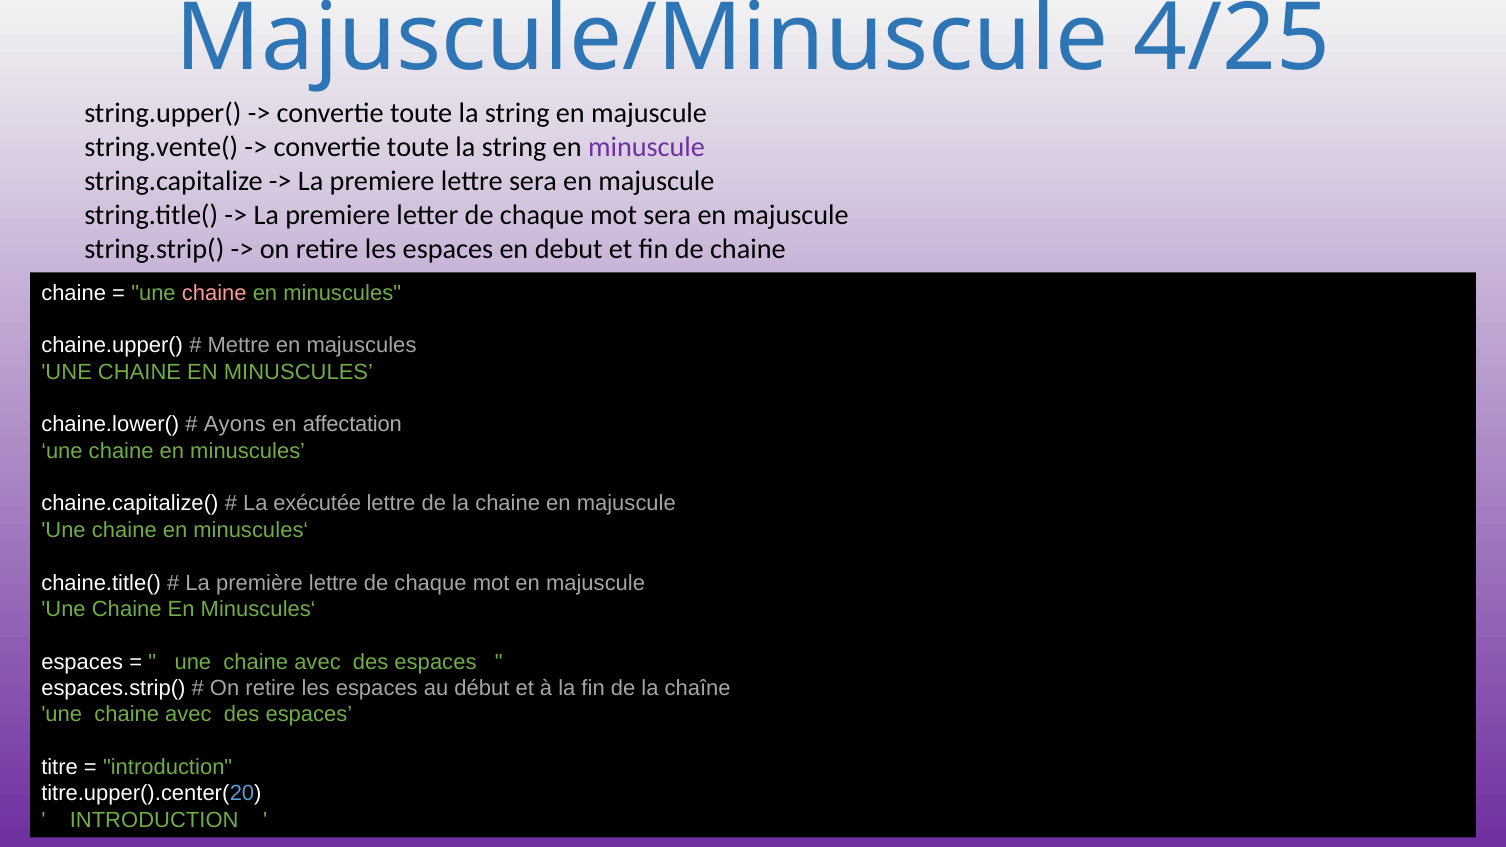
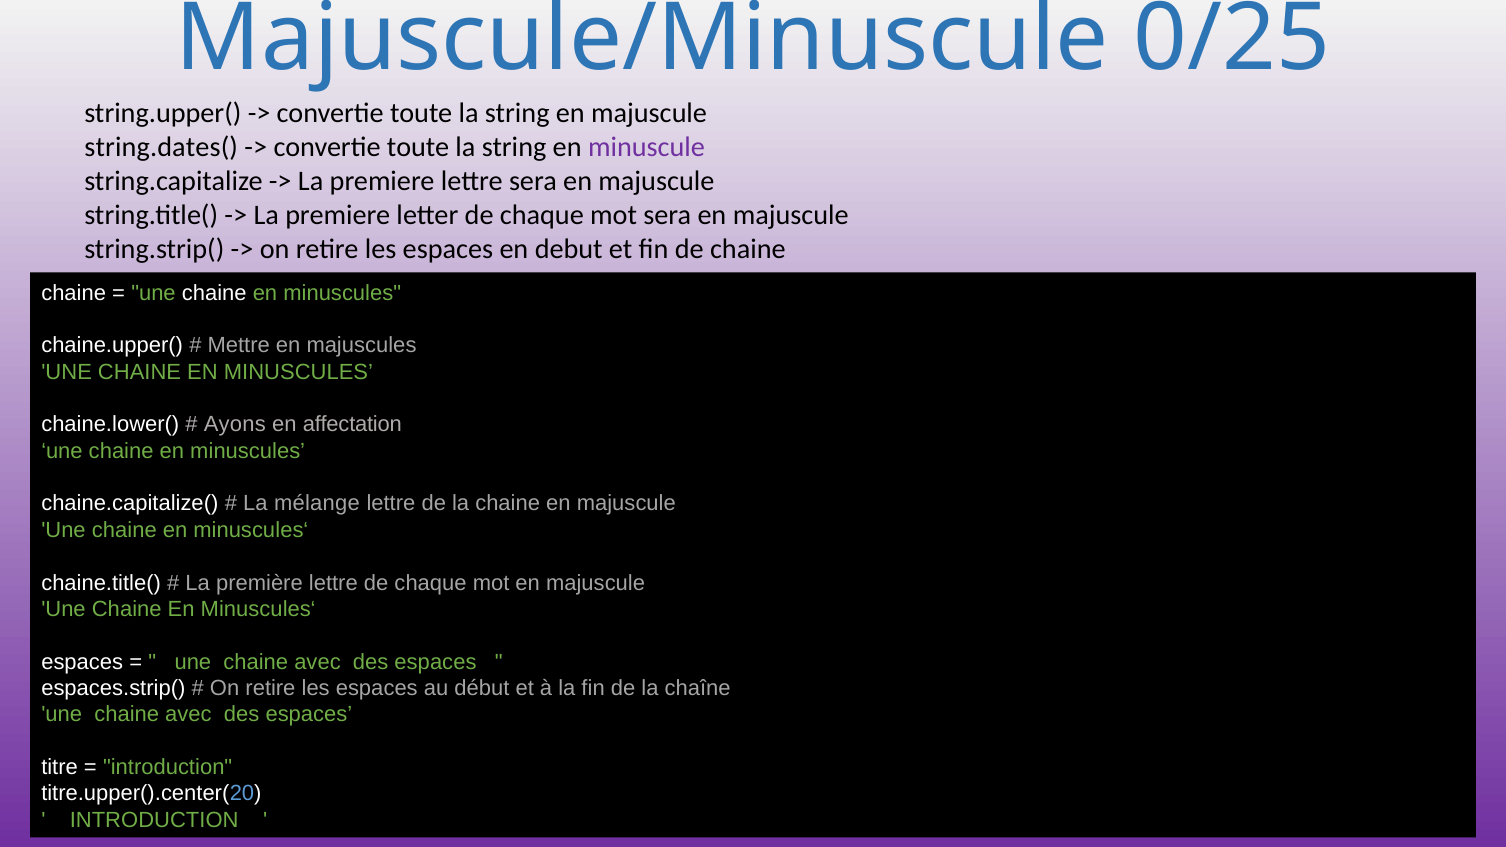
4/25: 4/25 -> 0/25
string.vente(: string.vente( -> string.dates(
chaine at (214, 293) colour: pink -> white
exécutée: exécutée -> mélange
